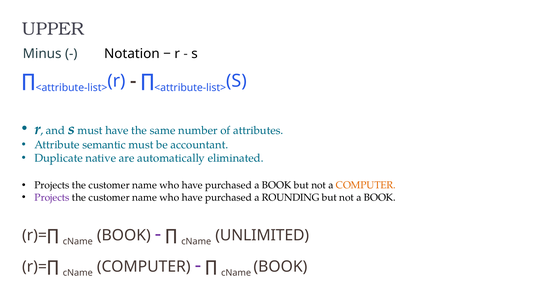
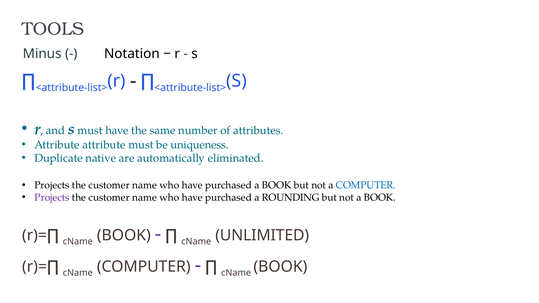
UPPER: UPPER -> TOOLS
Attribute semantic: semantic -> attribute
accountant: accountant -> uniqueness
COMPUTER at (366, 185) colour: orange -> blue
